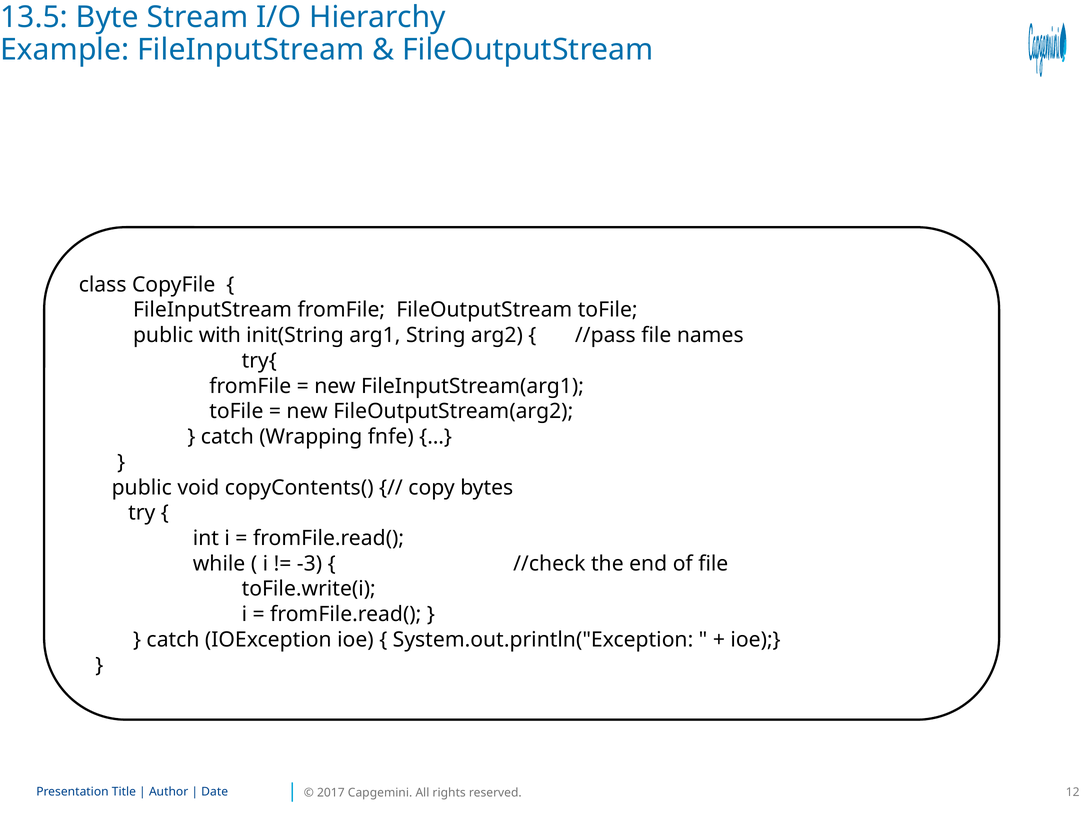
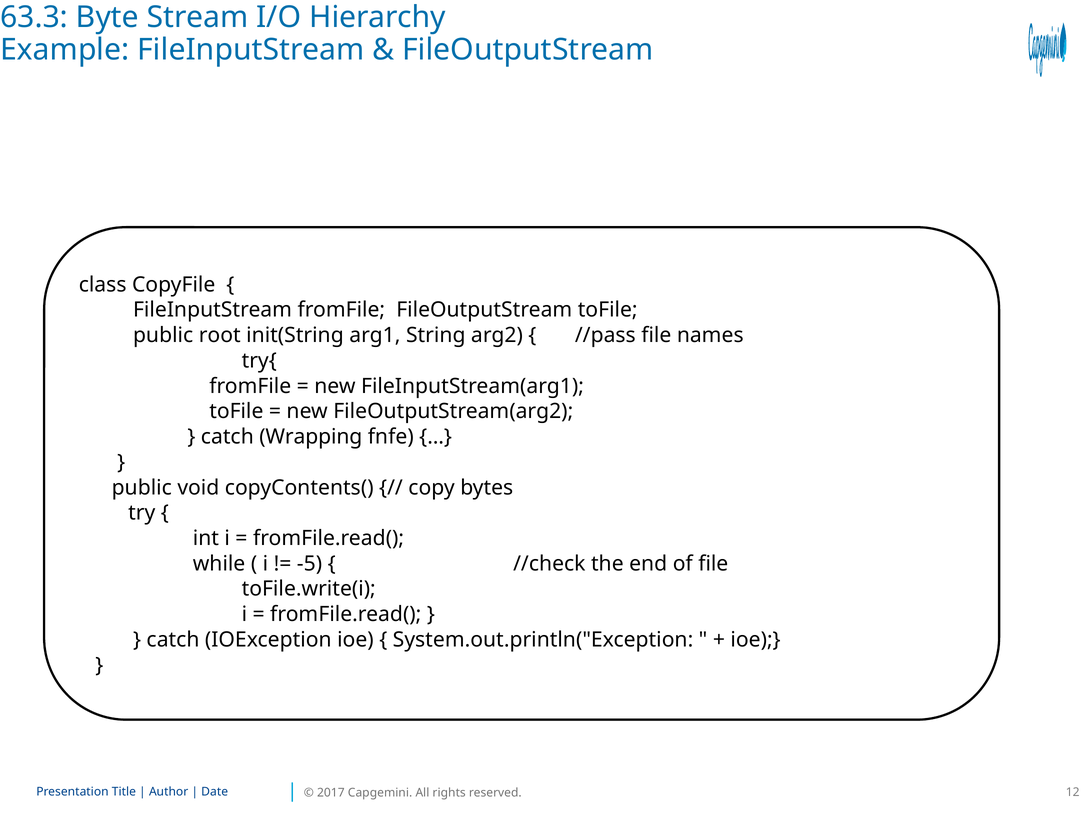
13.5: 13.5 -> 63.3
with: with -> root
-3: -3 -> -5
